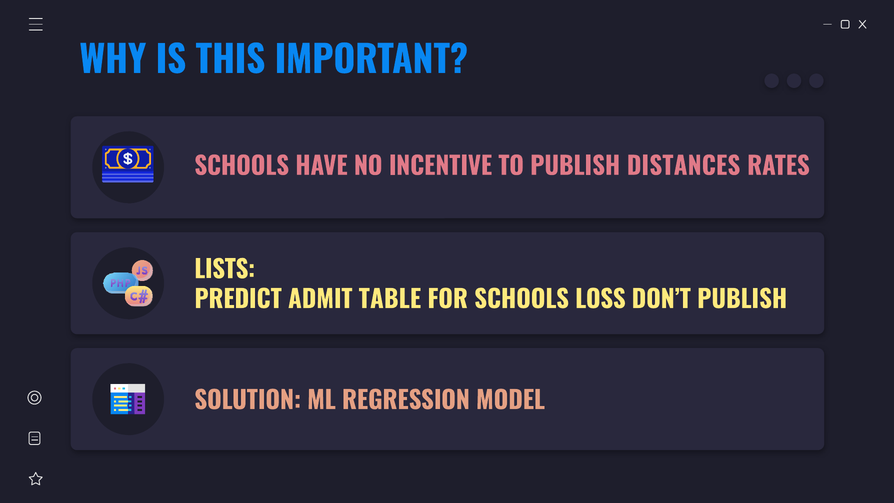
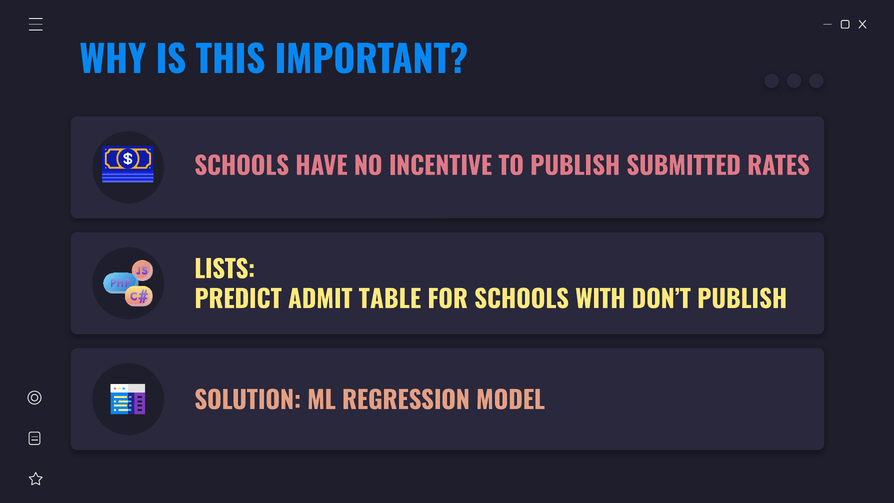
DISTANCES: DISTANCES -> SUBMITTED
LOSS: LOSS -> WITH
